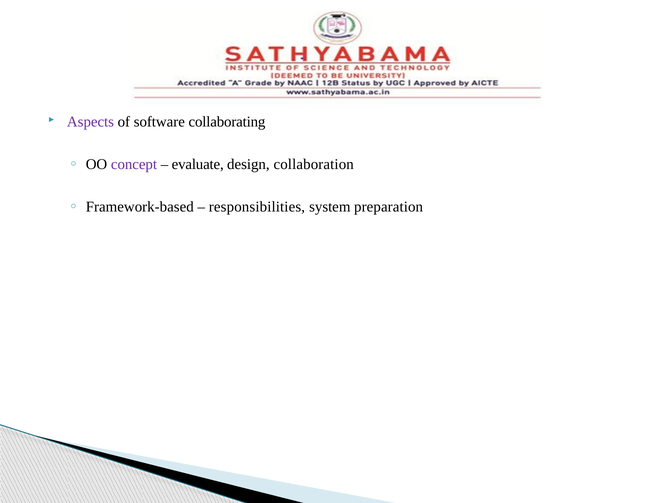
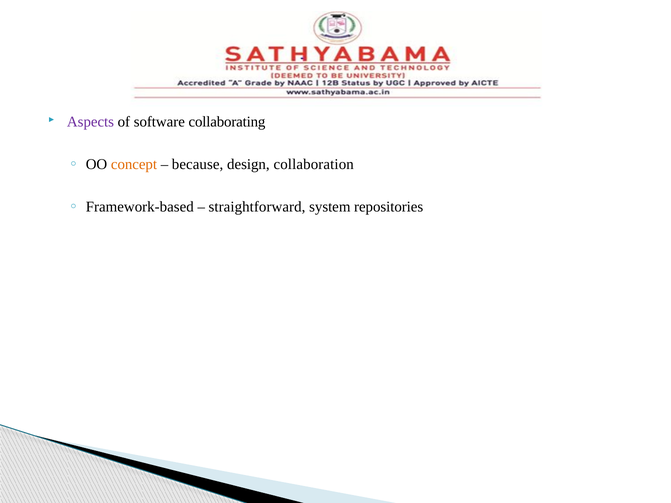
concept colour: purple -> orange
evaluate: evaluate -> because
responsibilities: responsibilities -> straightforward
preparation: preparation -> repositories
